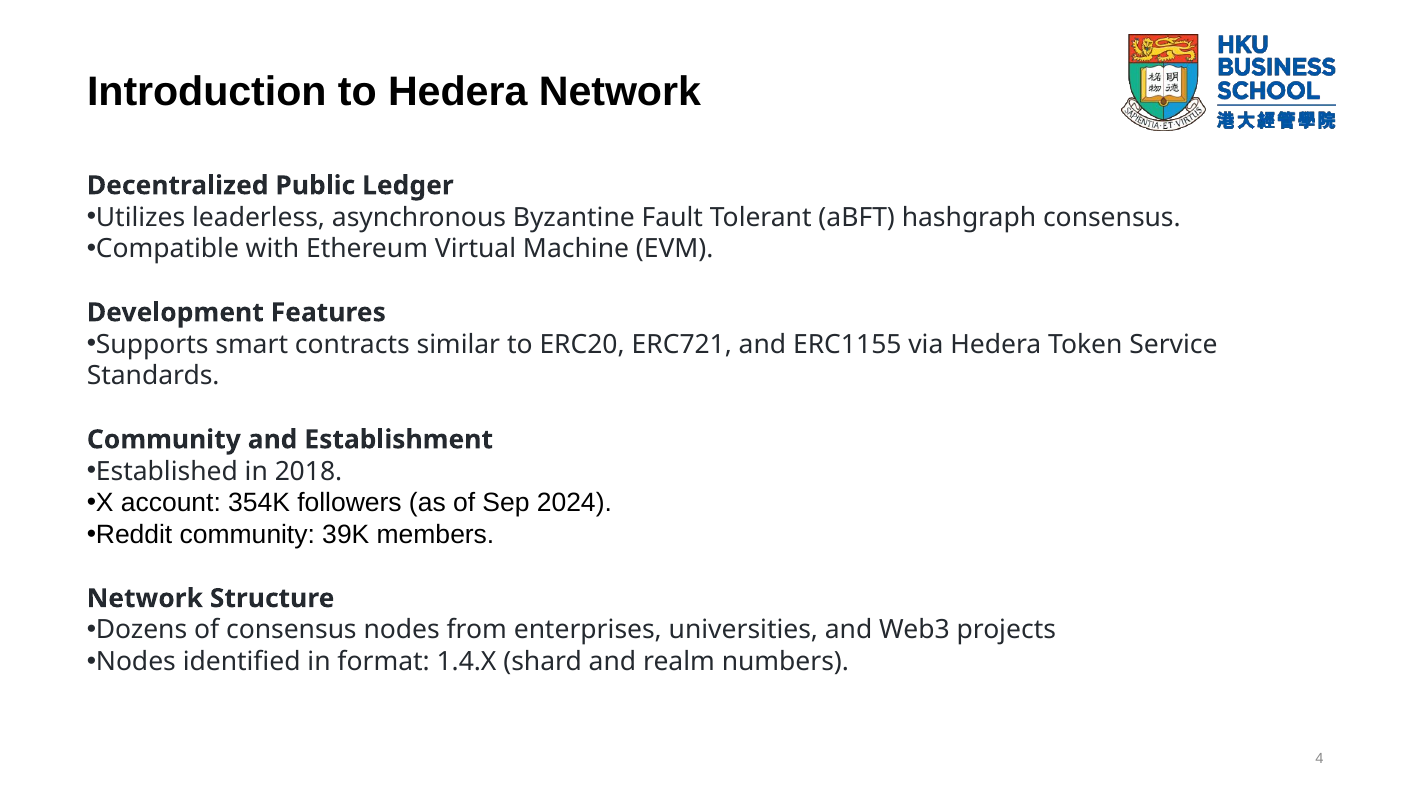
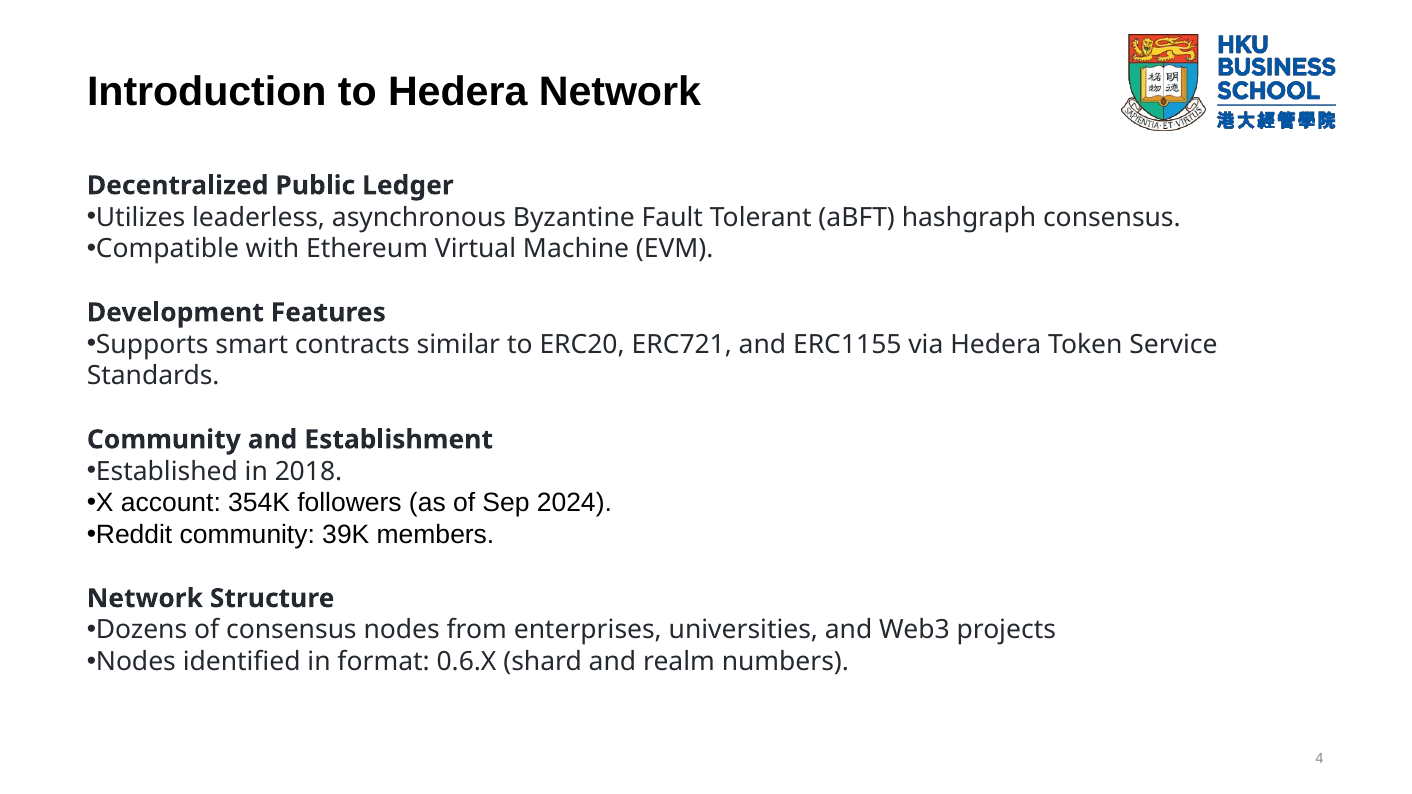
1.4.X: 1.4.X -> 0.6.X
